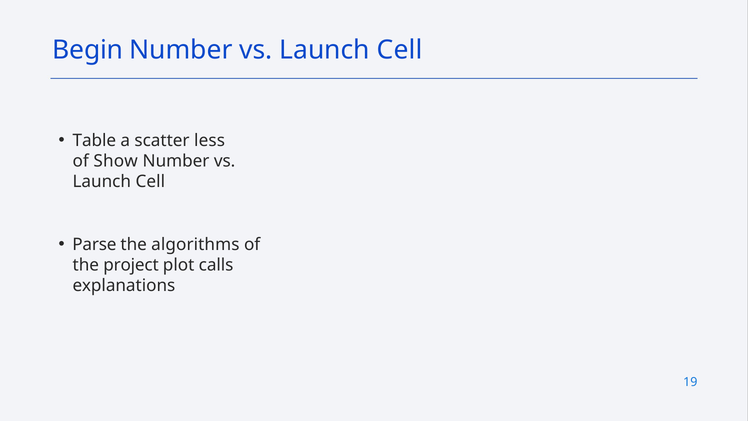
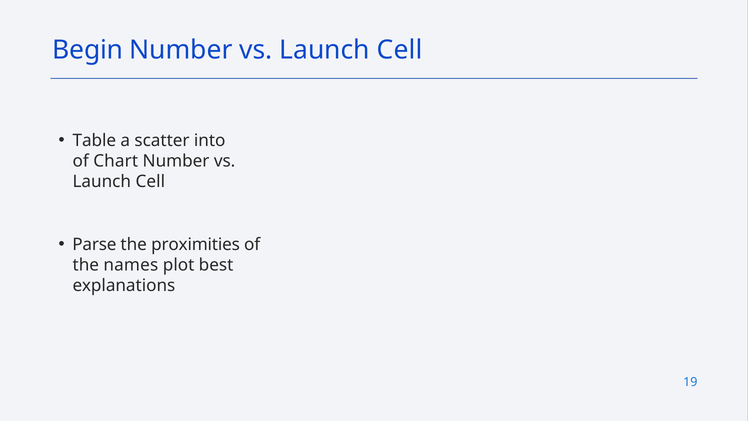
less: less -> into
Show: Show -> Chart
algorithms: algorithms -> proximities
project: project -> names
calls: calls -> best
